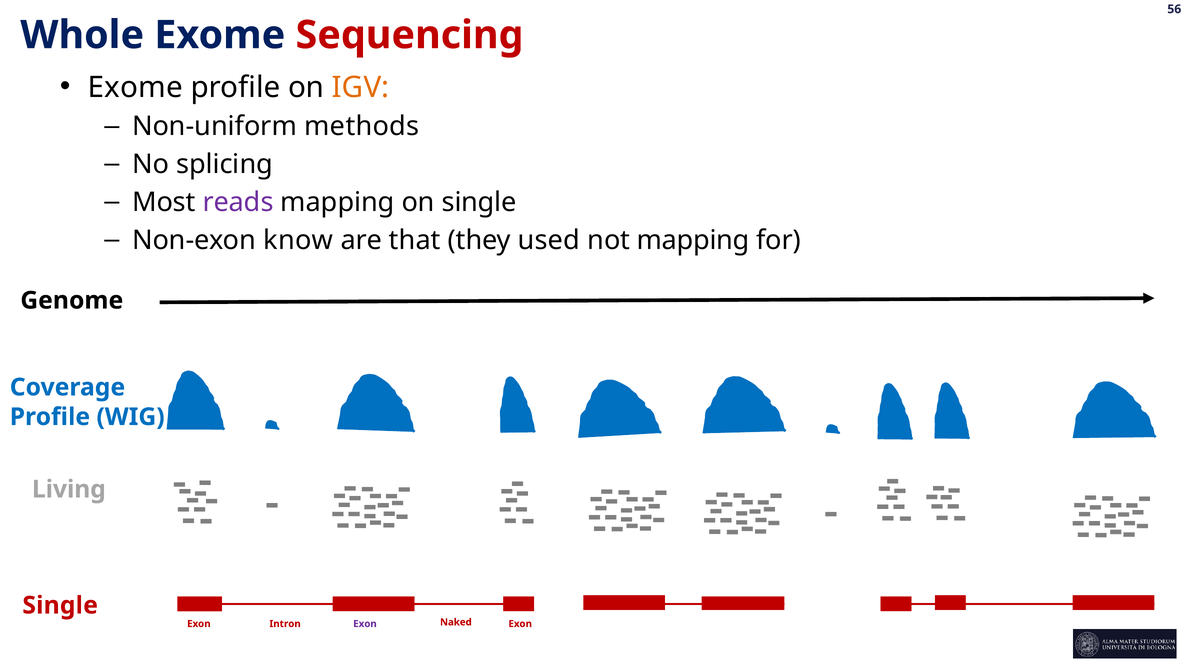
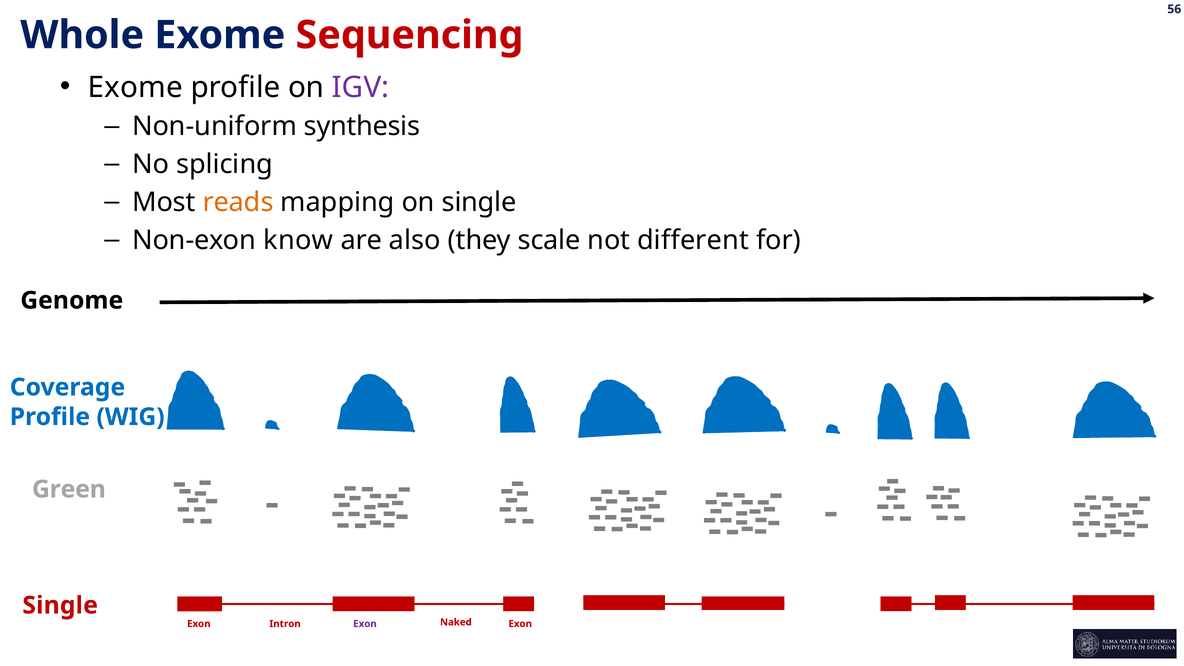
IGV colour: orange -> purple
methods: methods -> synthesis
reads colour: purple -> orange
that: that -> also
used: used -> scale
not mapping: mapping -> different
Living: Living -> Green
